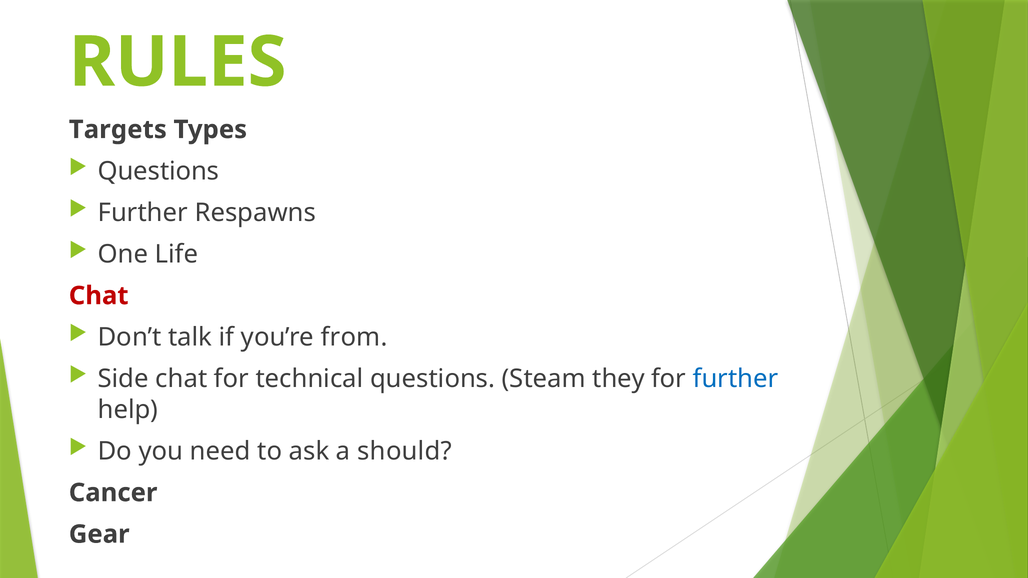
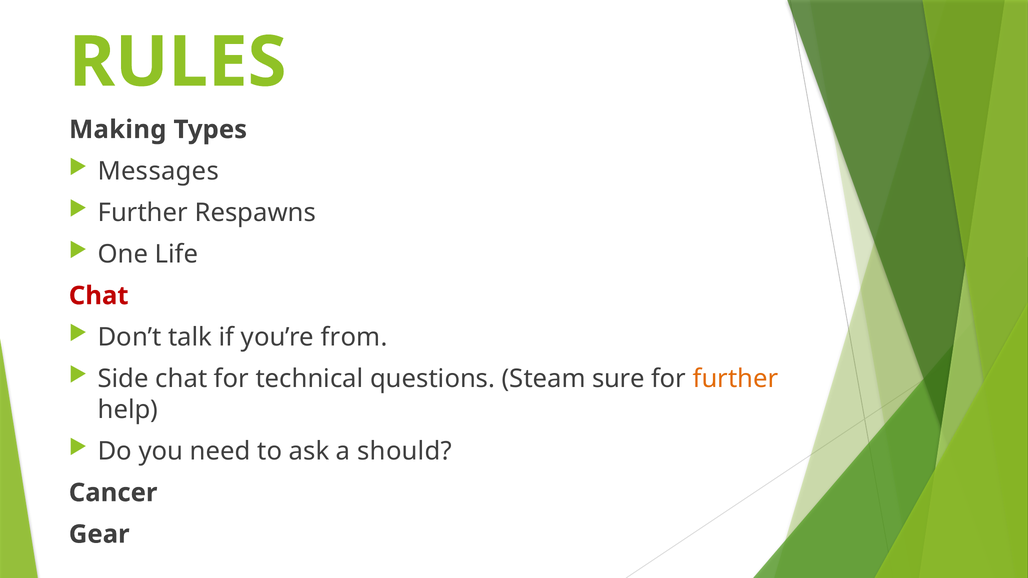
Targets: Targets -> Making
Questions at (158, 171): Questions -> Messages
they: they -> sure
further at (735, 379) colour: blue -> orange
